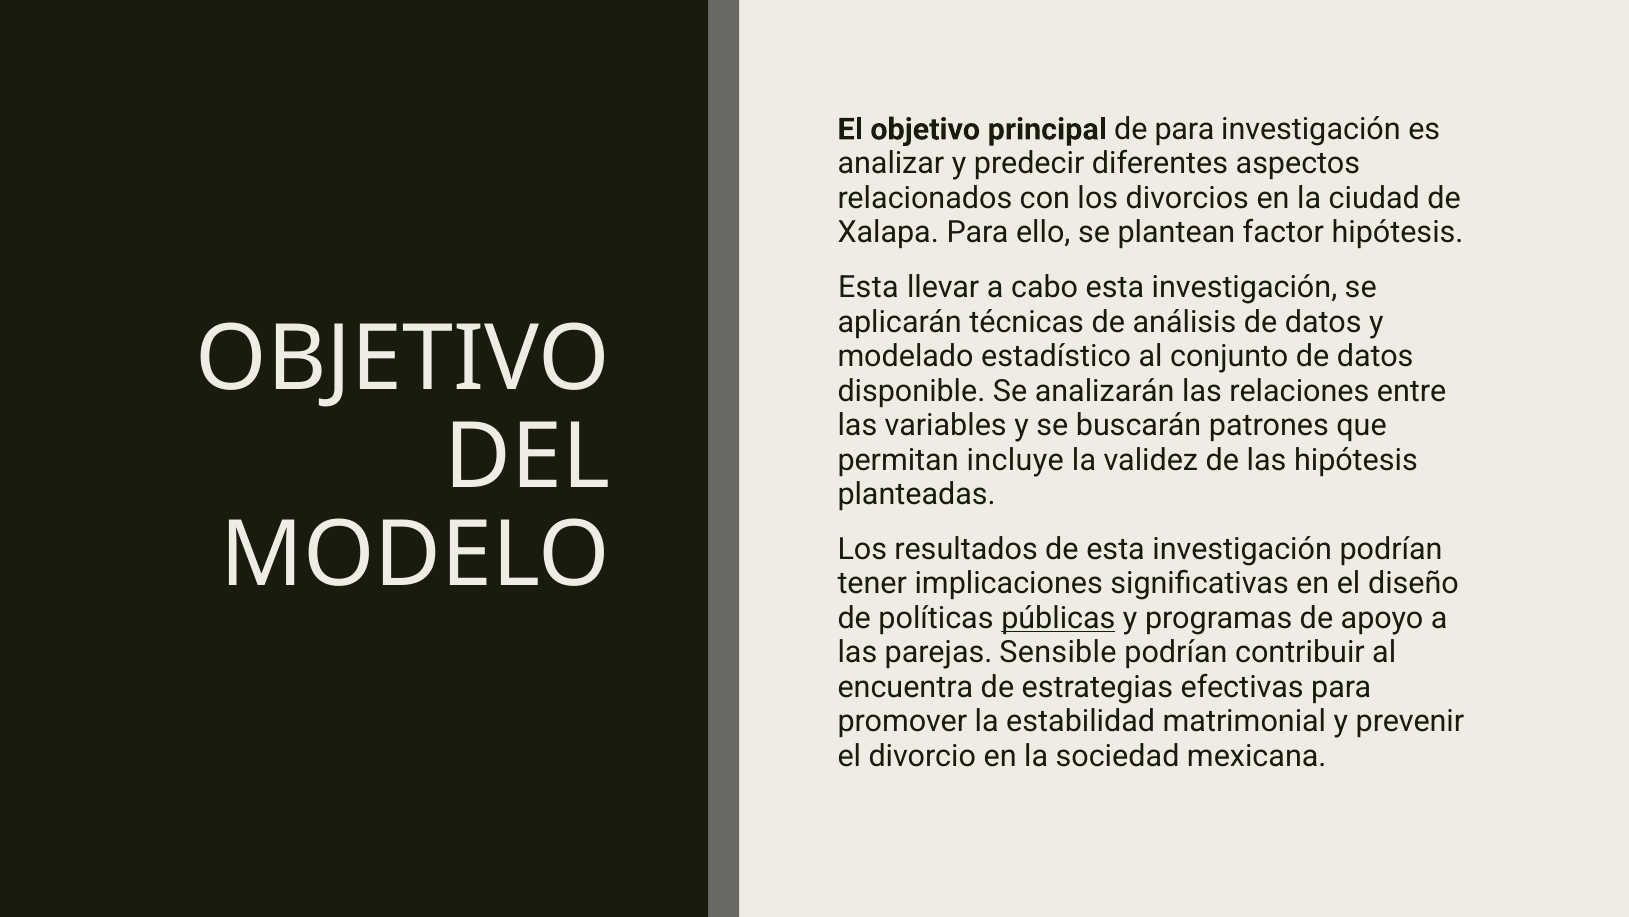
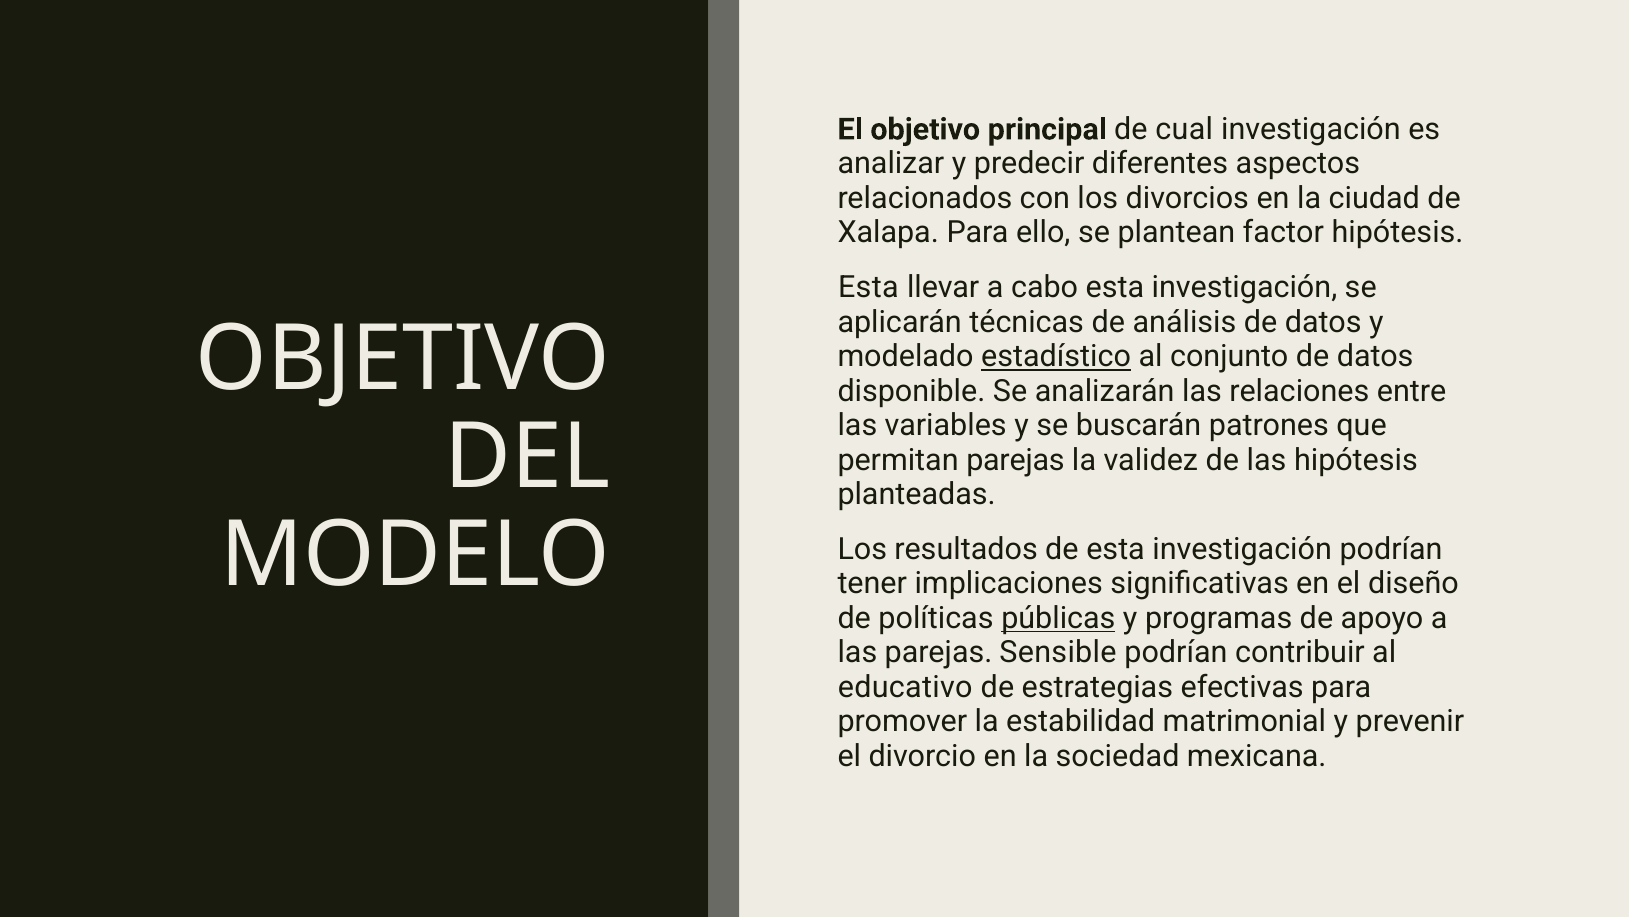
de para: para -> cual
estadístico underline: none -> present
permitan incluye: incluye -> parejas
encuentra: encuentra -> educativo
